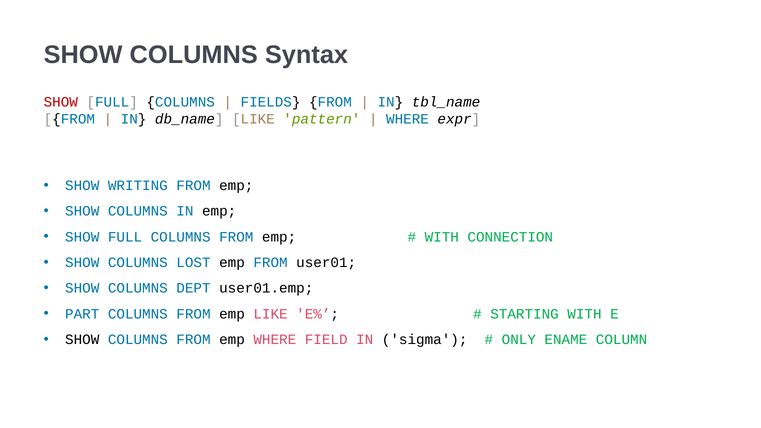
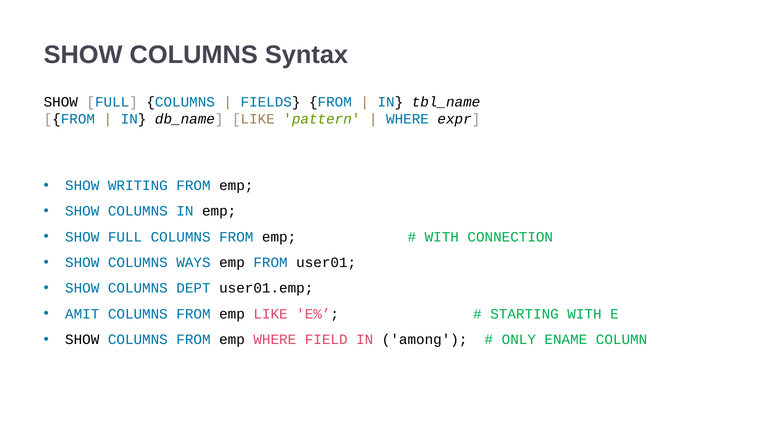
SHOW at (61, 102) colour: red -> black
LOST: LOST -> WAYS
PART: PART -> AMIT
sigma: sigma -> among
